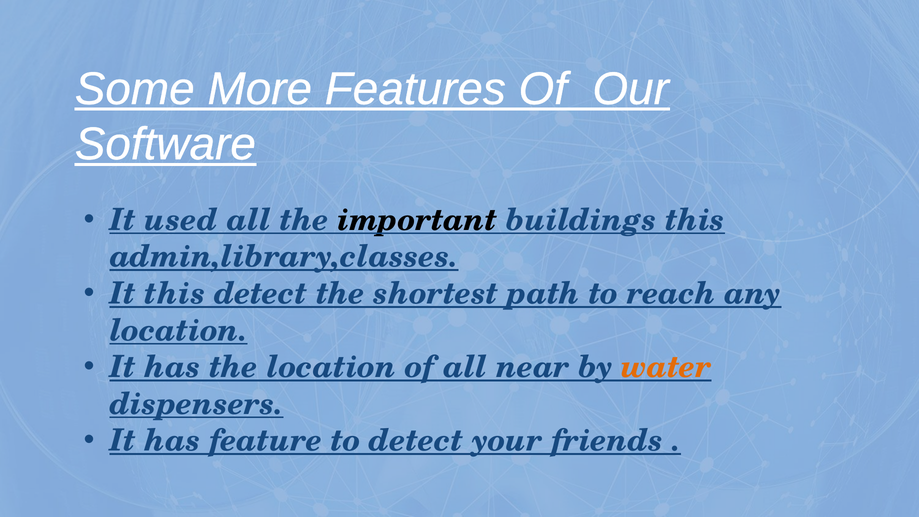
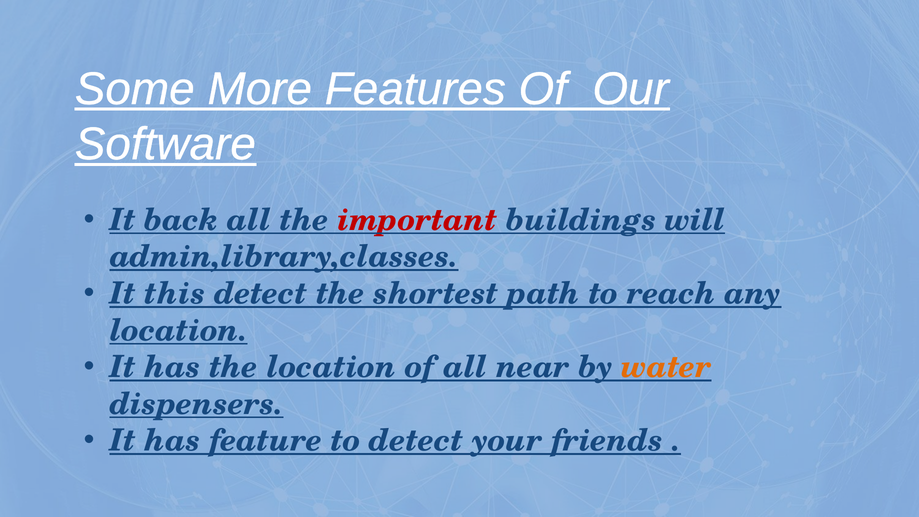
used: used -> back
important colour: black -> red
buildings this: this -> will
